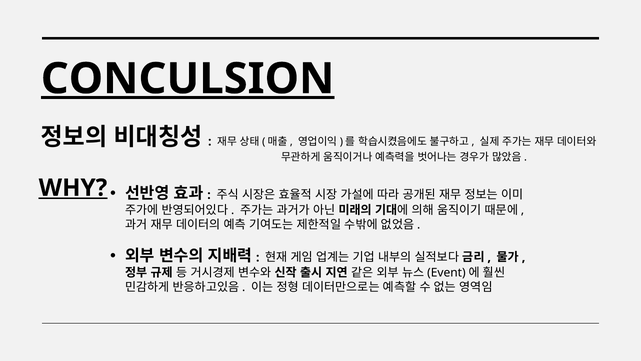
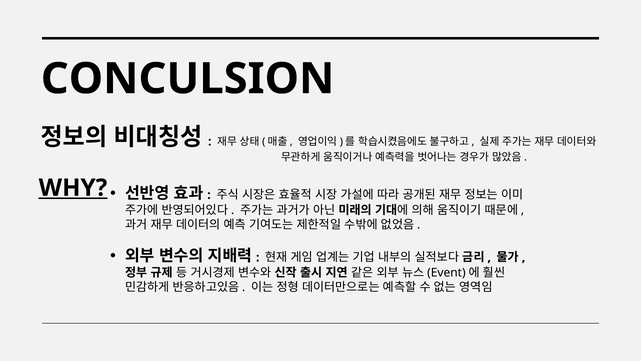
CONCULSION underline: present -> none
